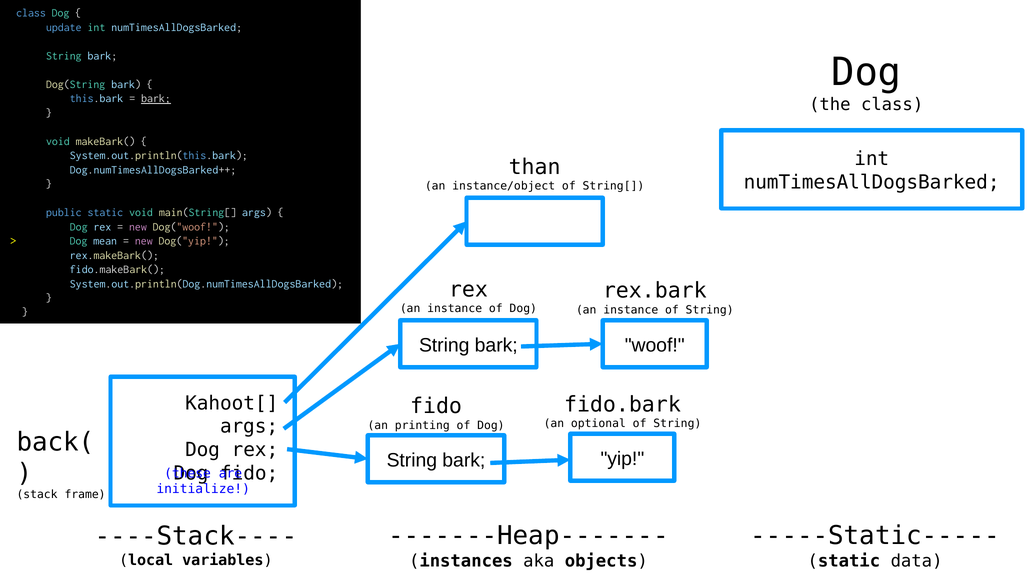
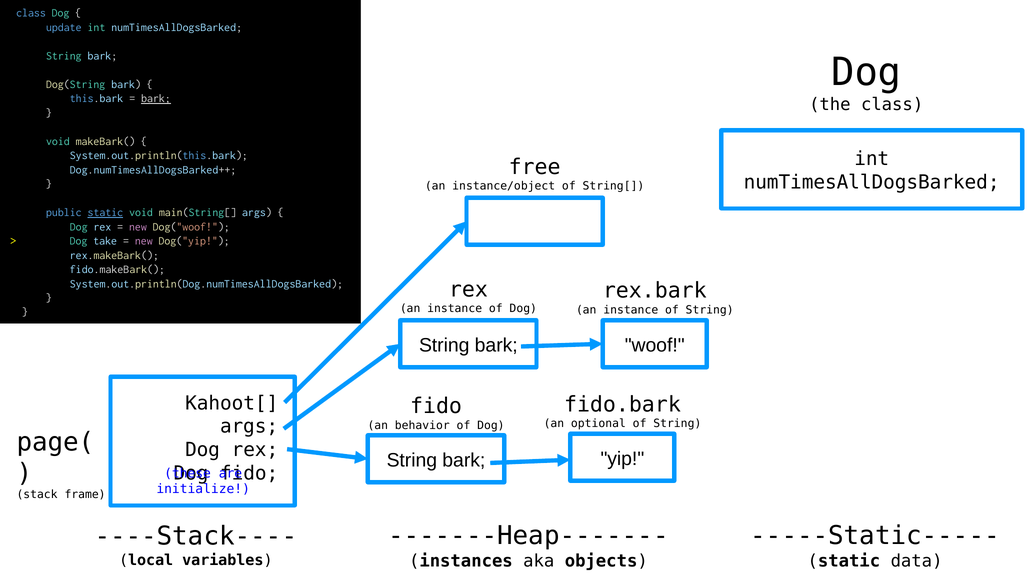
than: than -> free
static at (105, 212) underline: none -> present
mean: mean -> take
printing: printing -> behavior
back(: back( -> page(
